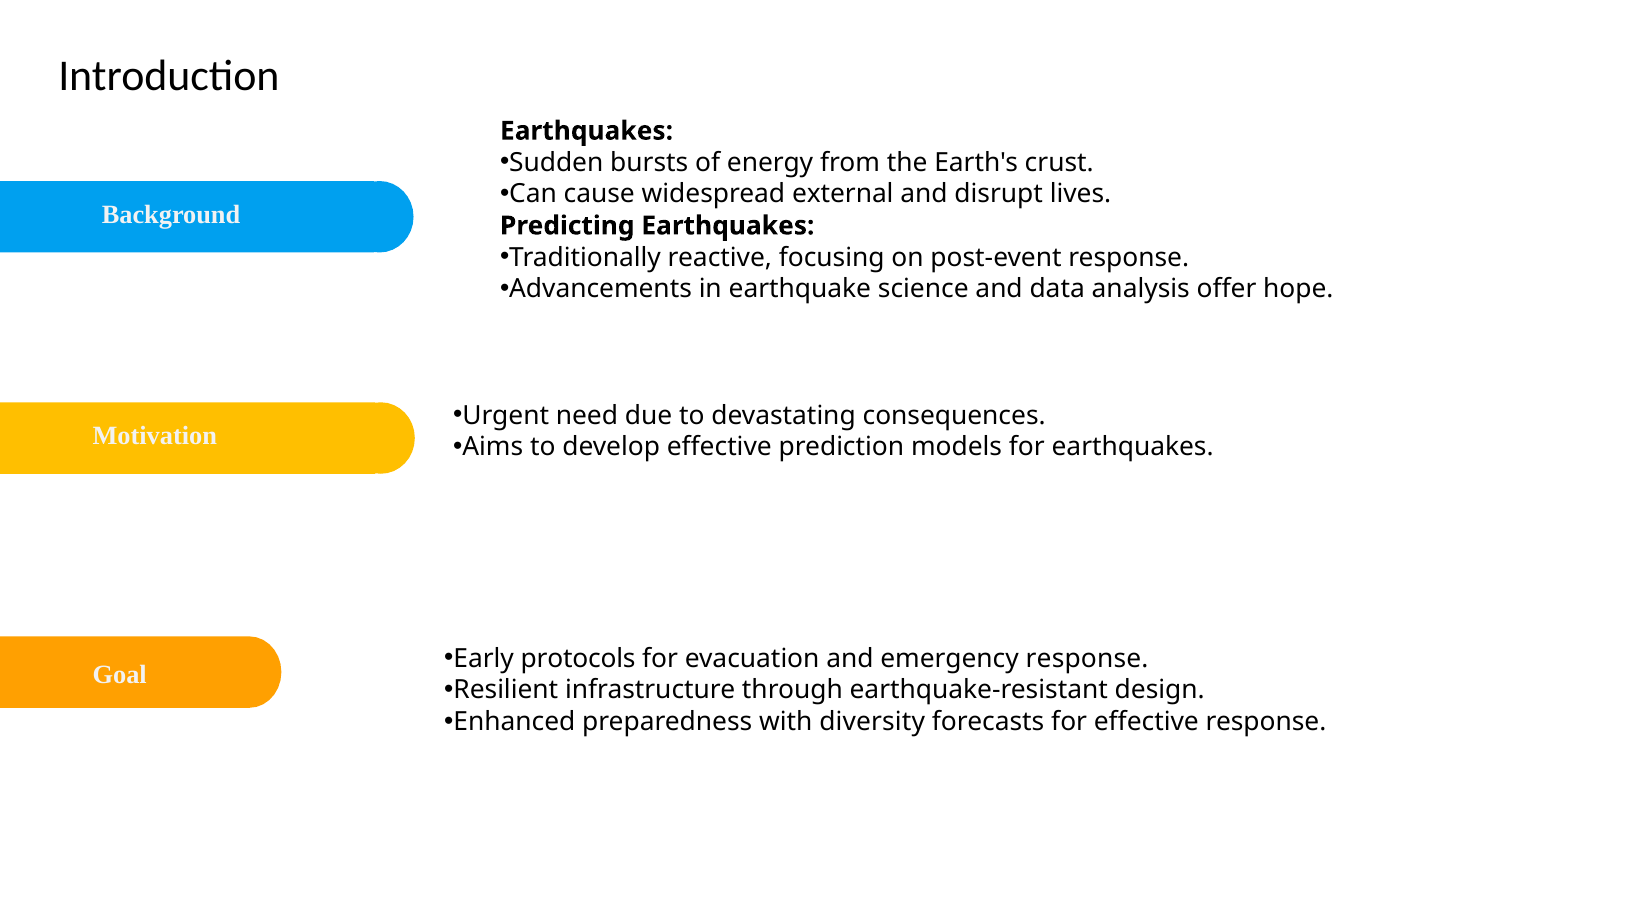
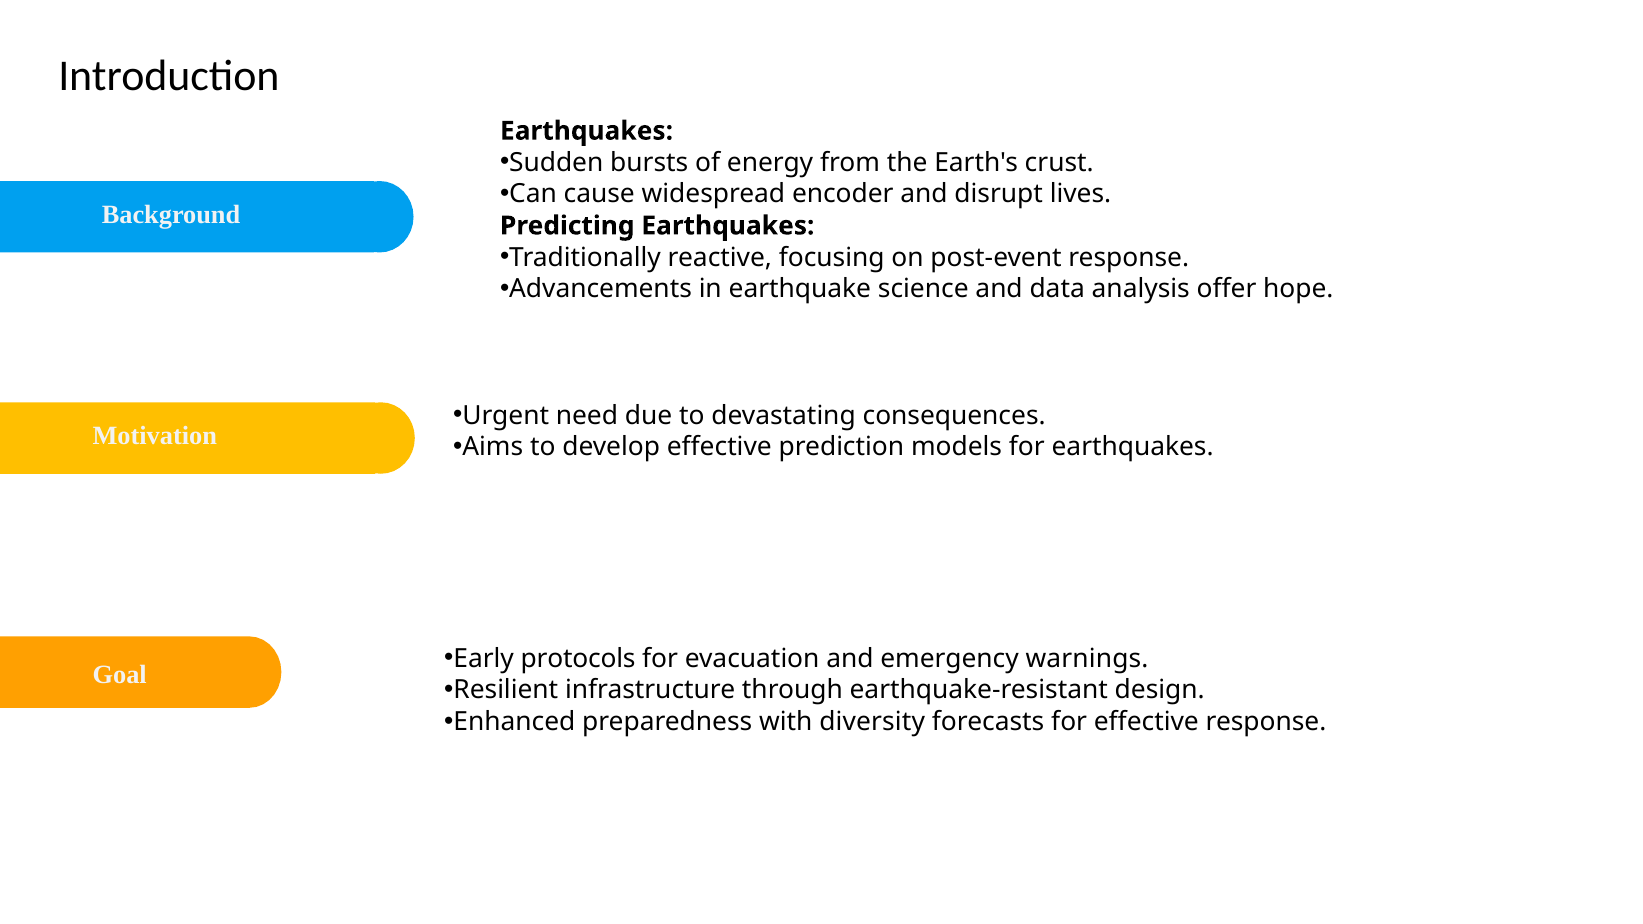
external: external -> encoder
emergency response: response -> warnings
